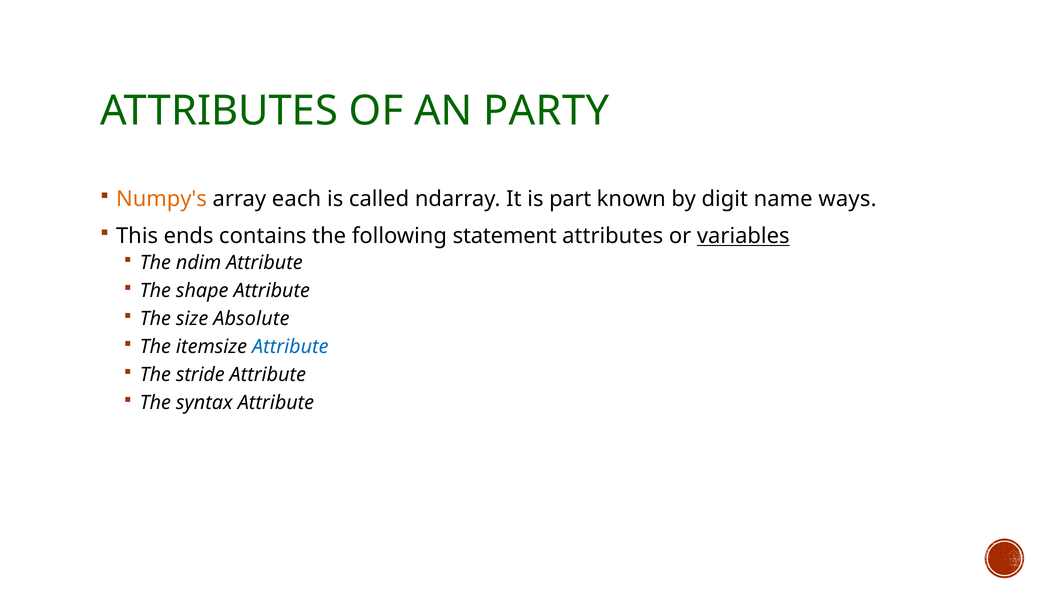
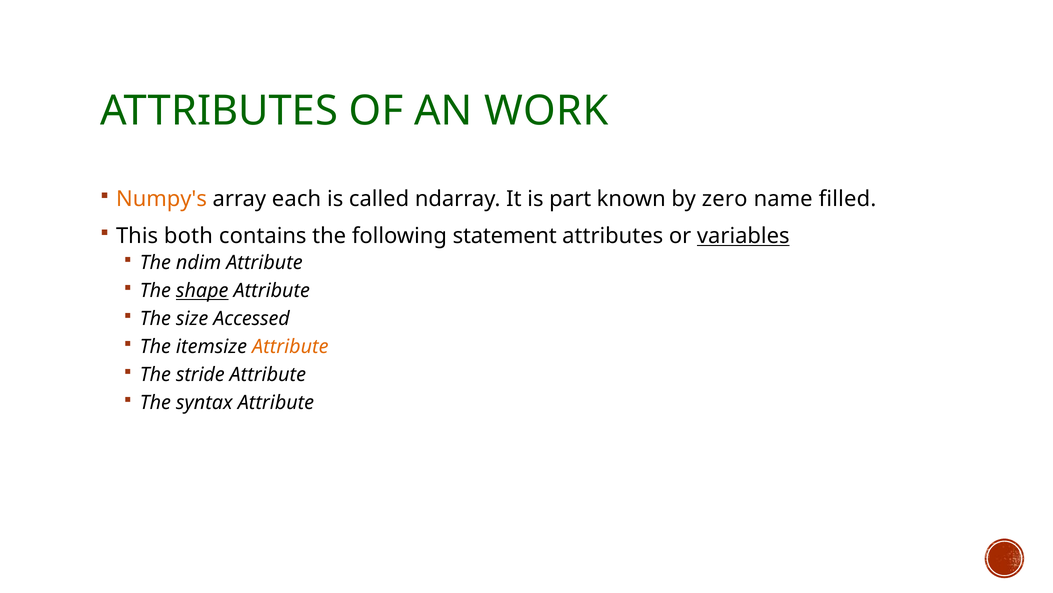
PARTY: PARTY -> WORK
digit: digit -> zero
ways: ways -> filled
ends: ends -> both
shape underline: none -> present
Absolute: Absolute -> Accessed
Attribute at (290, 346) colour: blue -> orange
